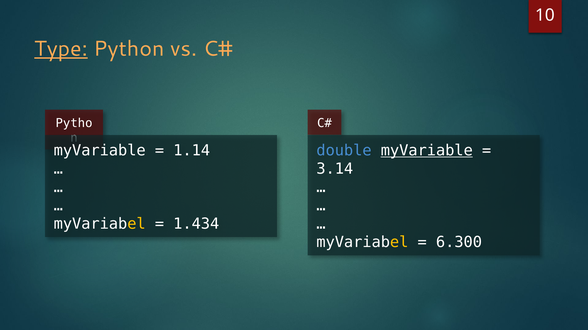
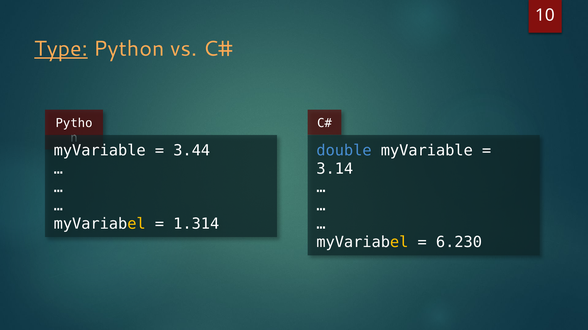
1.14: 1.14 -> 3.44
myVariable at (427, 151) underline: present -> none
1.434: 1.434 -> 1.314
6.300: 6.300 -> 6.230
